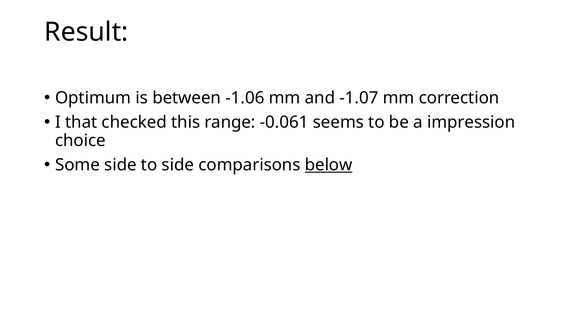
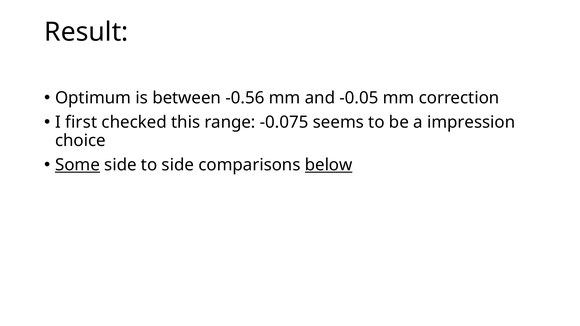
-1.06: -1.06 -> -0.56
-1.07: -1.07 -> -0.05
that: that -> first
-0.061: -0.061 -> -0.075
Some underline: none -> present
